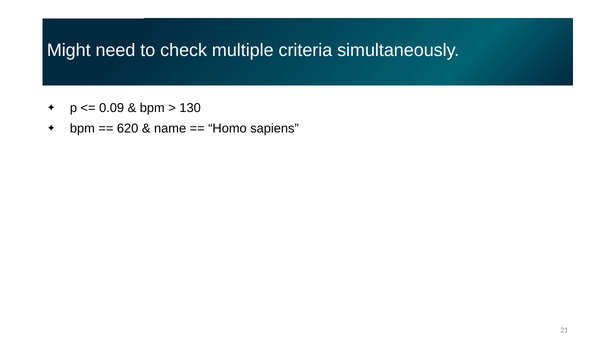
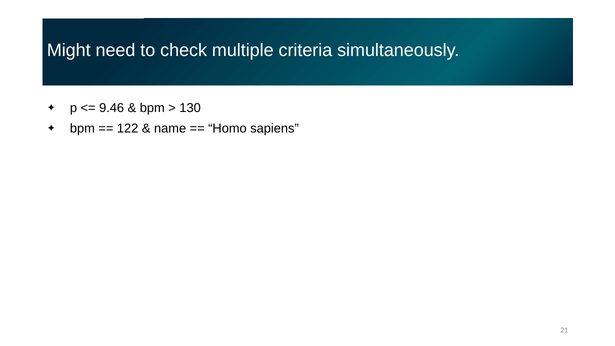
0.09: 0.09 -> 9.46
620: 620 -> 122
